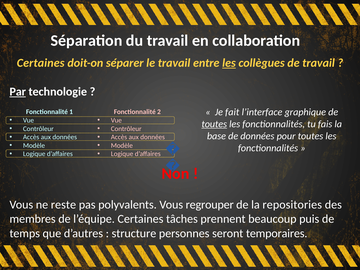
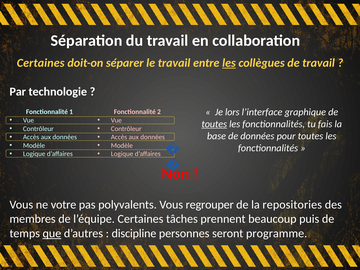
Par underline: present -> none
fait: fait -> lors
reste: reste -> votre
que underline: none -> present
structure: structure -> discipline
temporaires: temporaires -> programme
